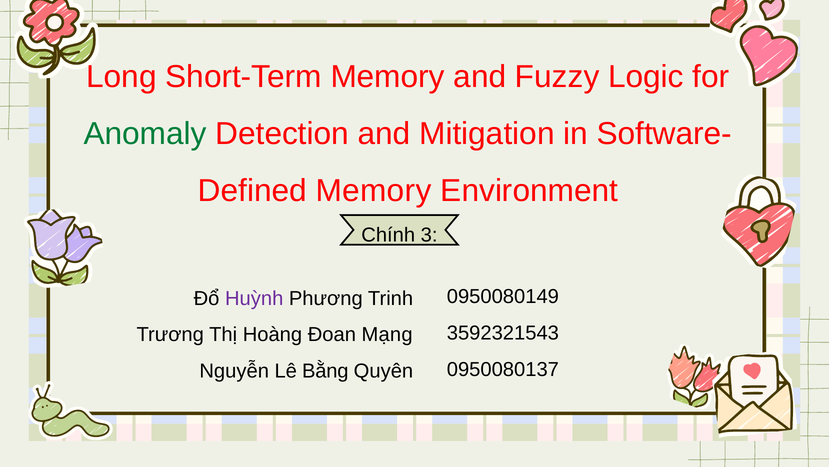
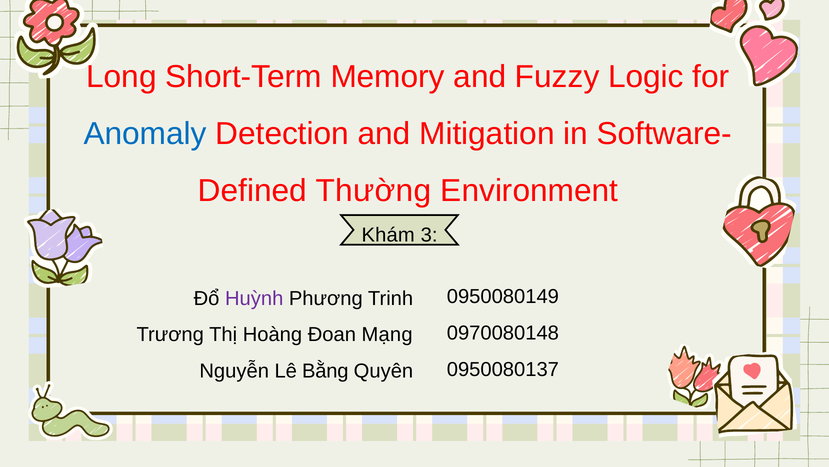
Anomaly colour: green -> blue
Memory at (374, 190): Memory -> Thường
Chính: Chính -> Khám
3592321543: 3592321543 -> 0970080148
